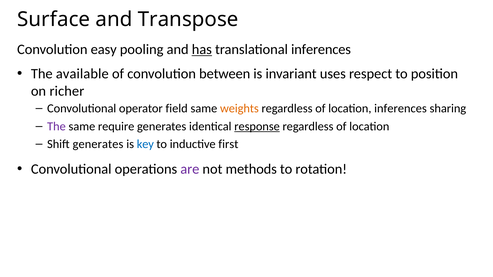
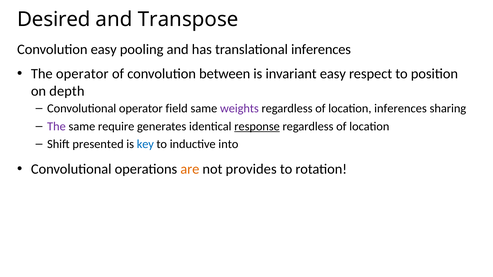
Surface: Surface -> Desired
has underline: present -> none
The available: available -> operator
invariant uses: uses -> easy
richer: richer -> depth
weights colour: orange -> purple
Shift generates: generates -> presented
first: first -> into
are colour: purple -> orange
methods: methods -> provides
